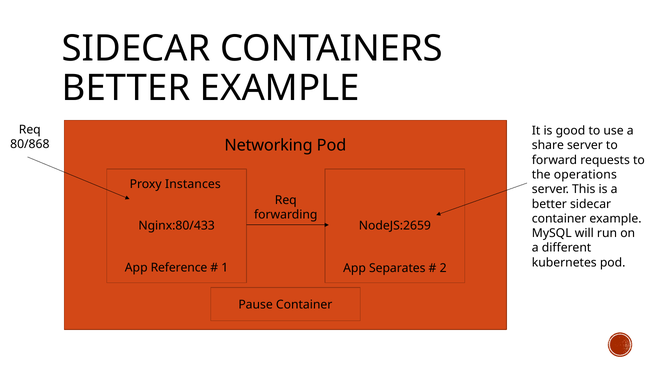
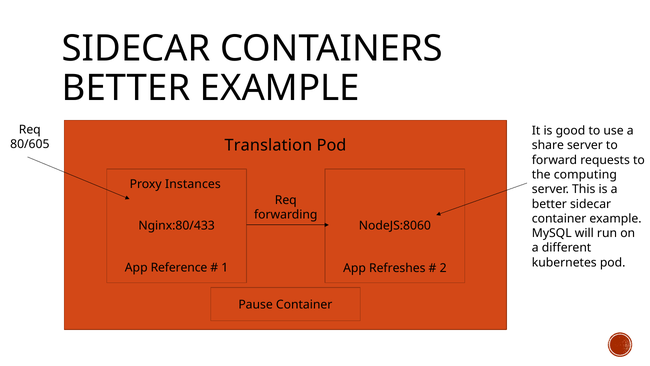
80/868: 80/868 -> 80/605
Networking: Networking -> Translation
operations: operations -> computing
NodeJS:2659: NodeJS:2659 -> NodeJS:8060
Separates: Separates -> Refreshes
